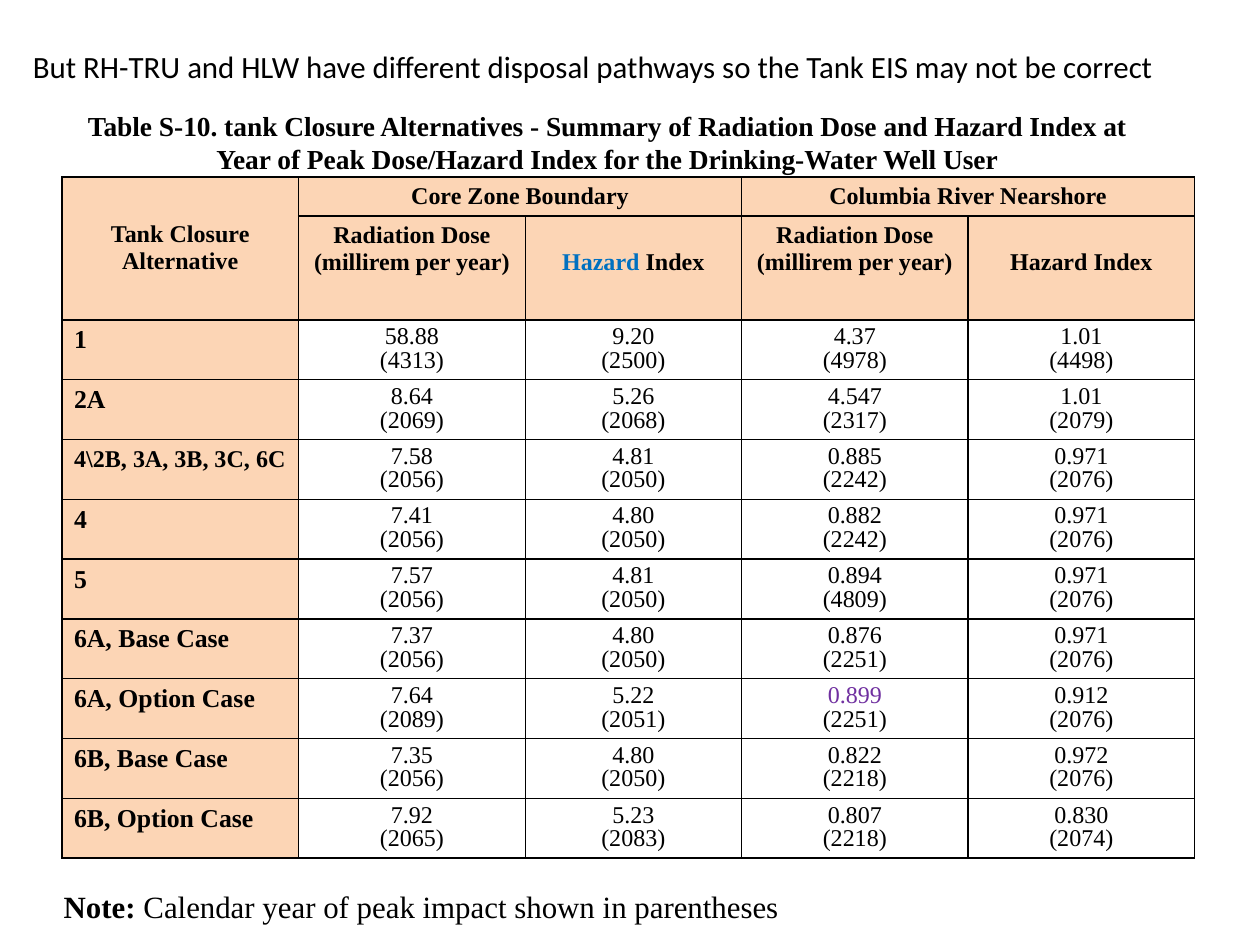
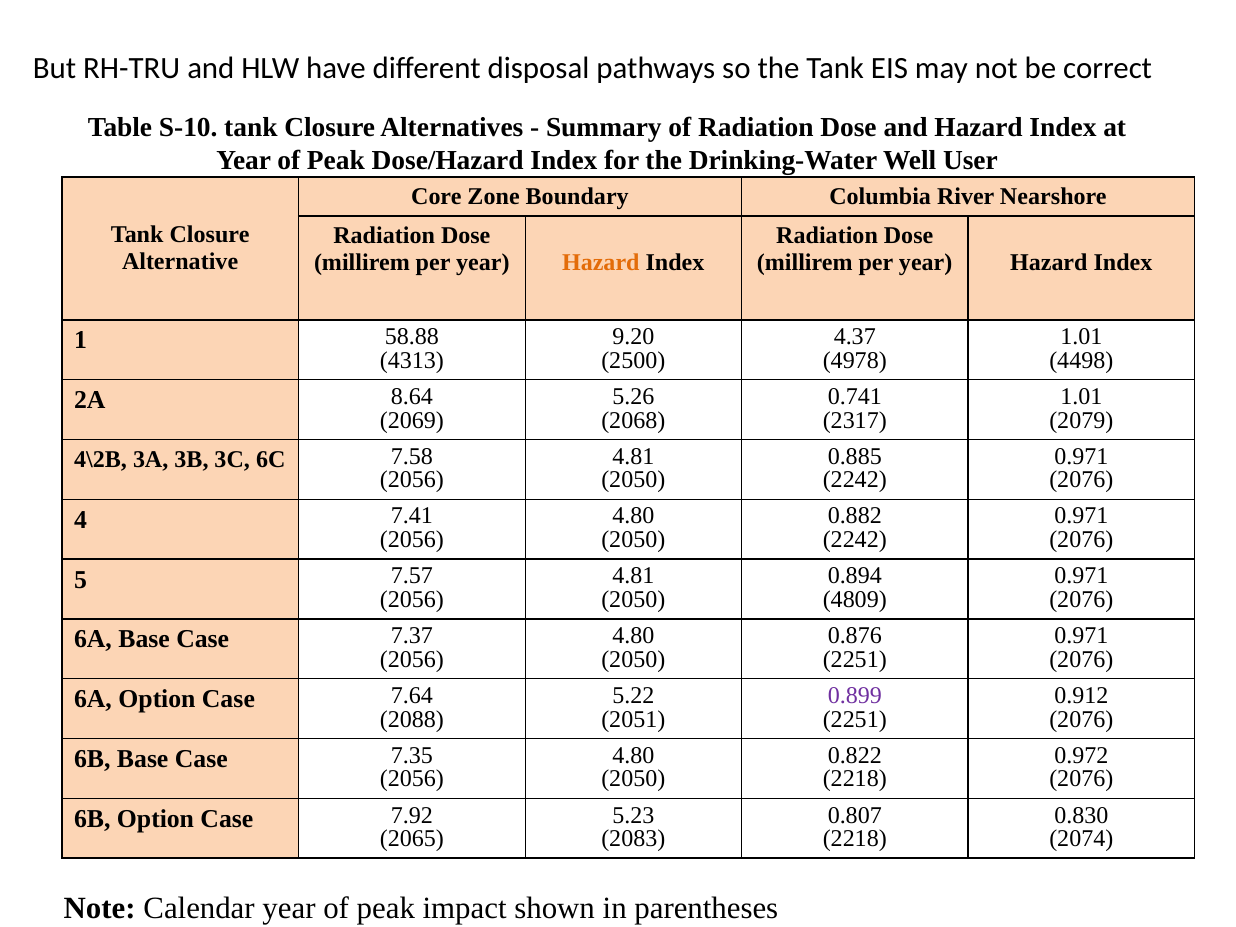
Hazard at (601, 262) colour: blue -> orange
4.547: 4.547 -> 0.741
2089: 2089 -> 2088
